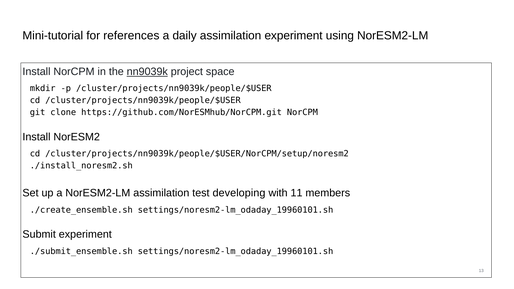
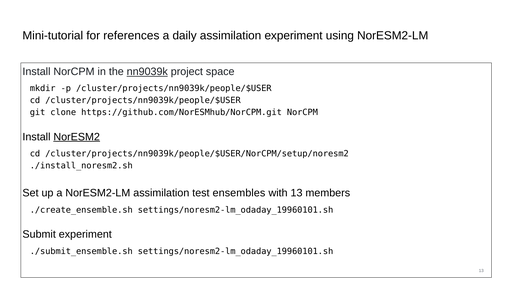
NorESM2 underline: none -> present
developing: developing -> ensembles
with 11: 11 -> 13
